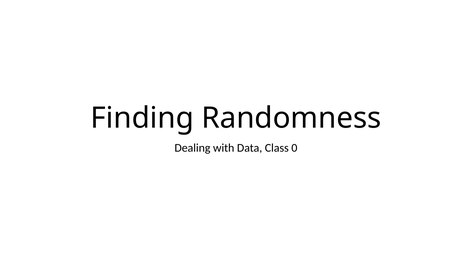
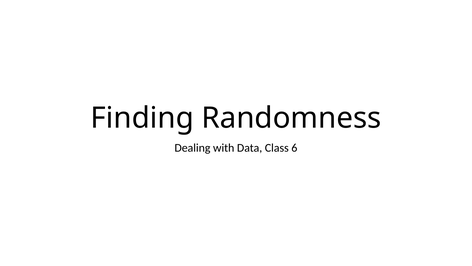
0: 0 -> 6
